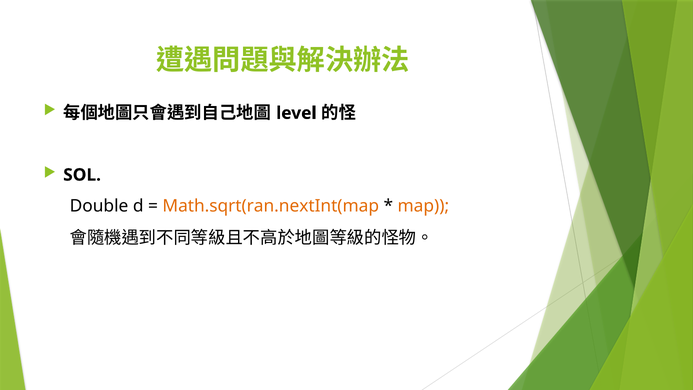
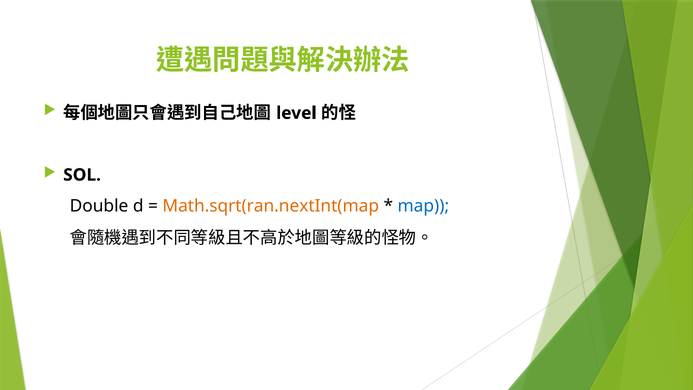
map colour: orange -> blue
